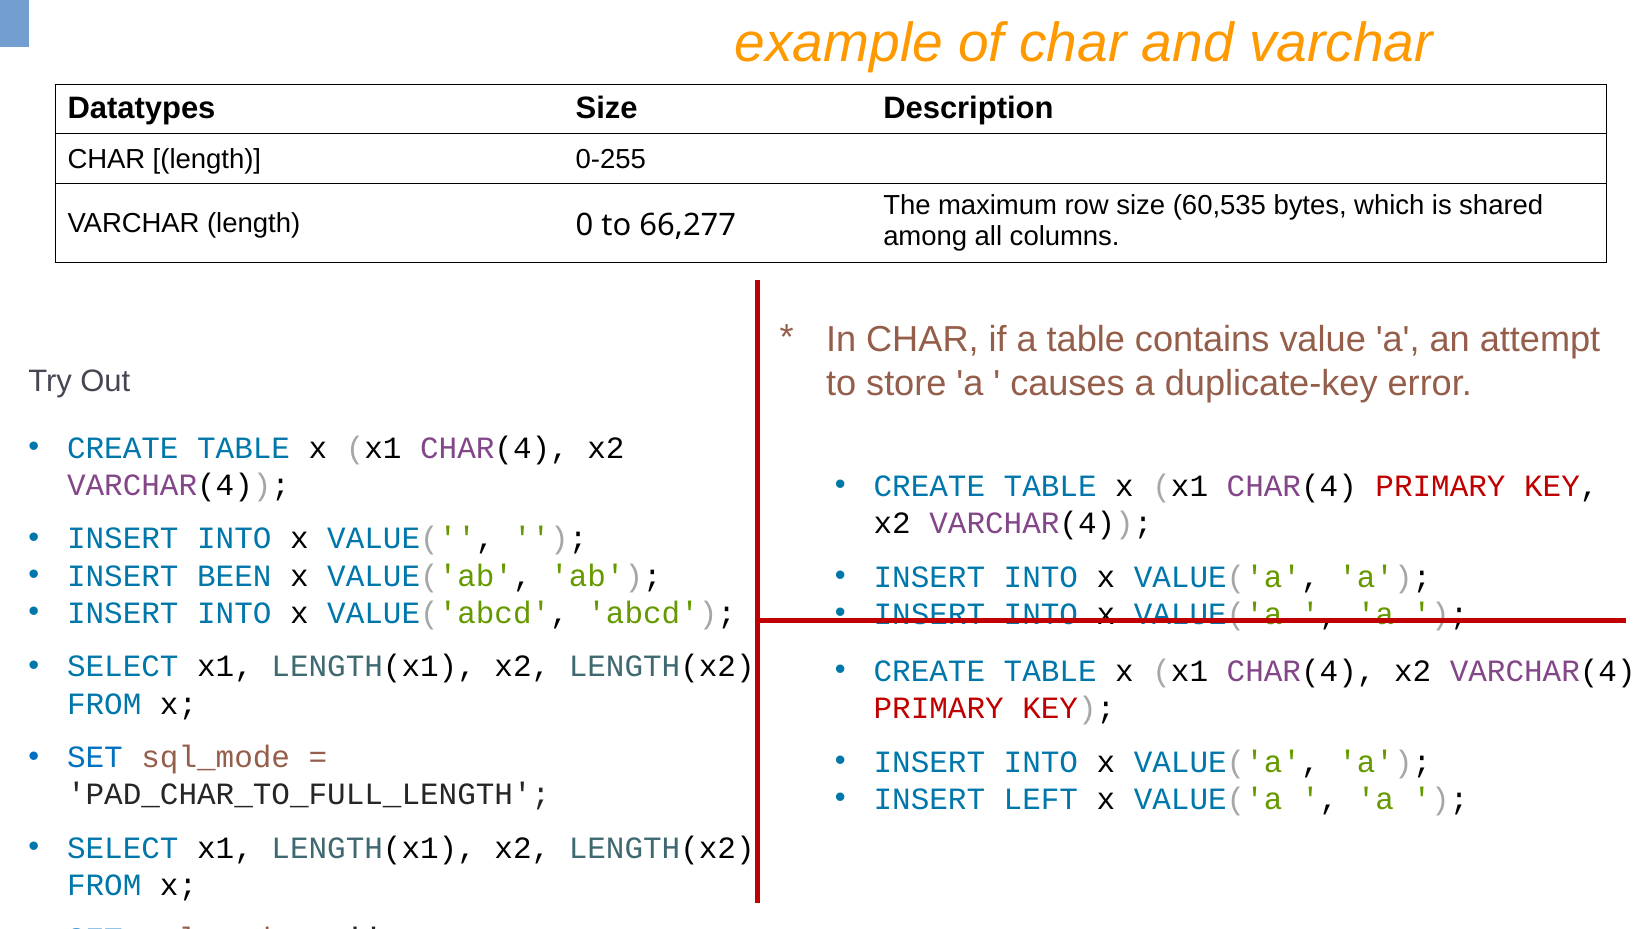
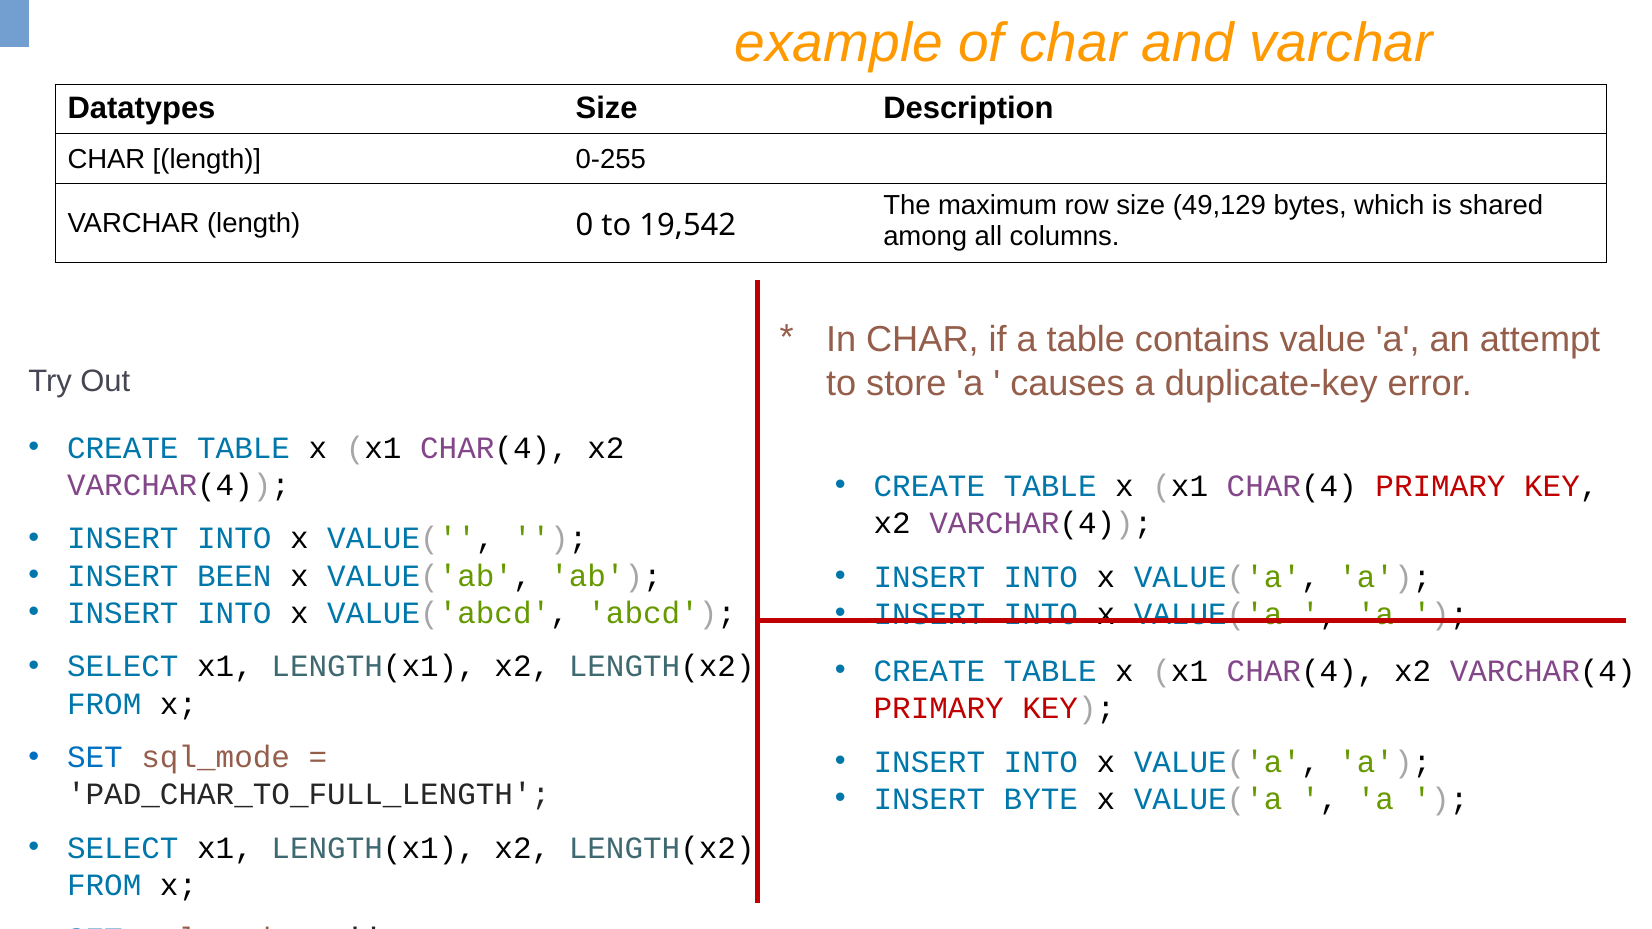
60,535: 60,535 -> 49,129
66,277: 66,277 -> 19,542
LEFT: LEFT -> BYTE
